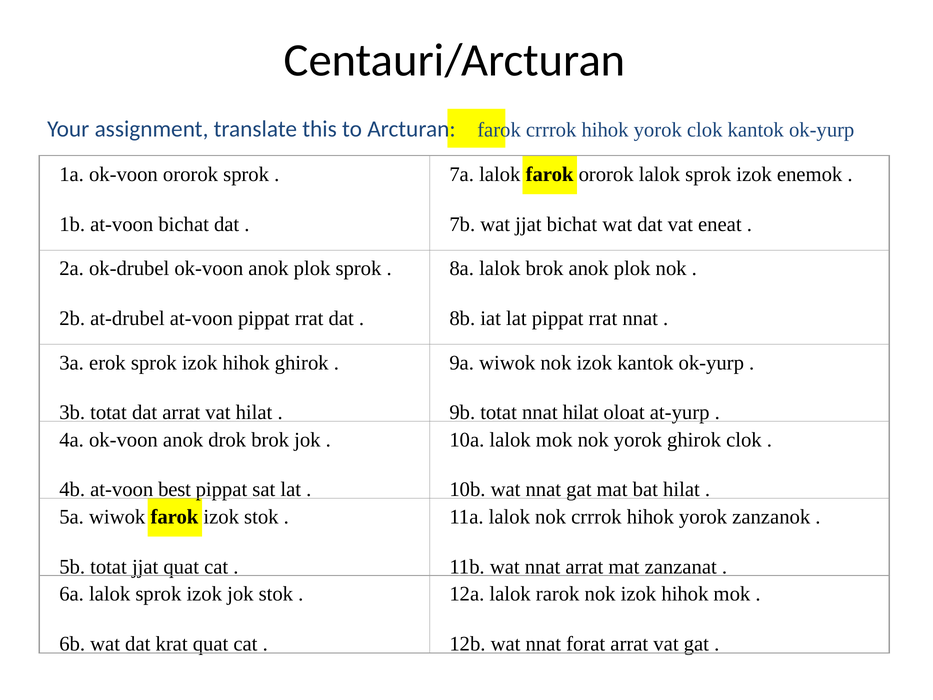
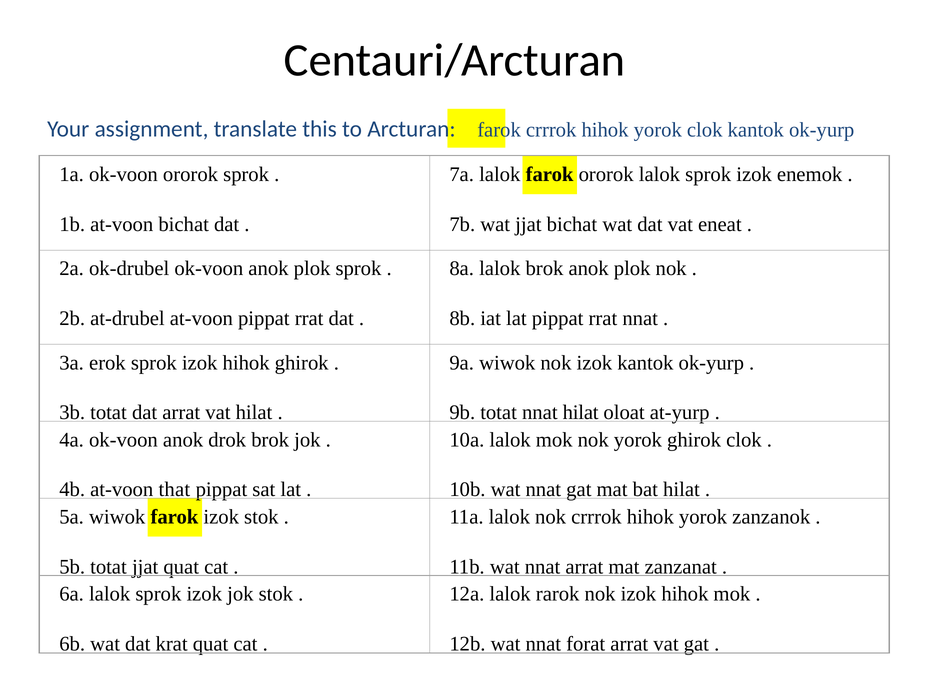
best: best -> that
